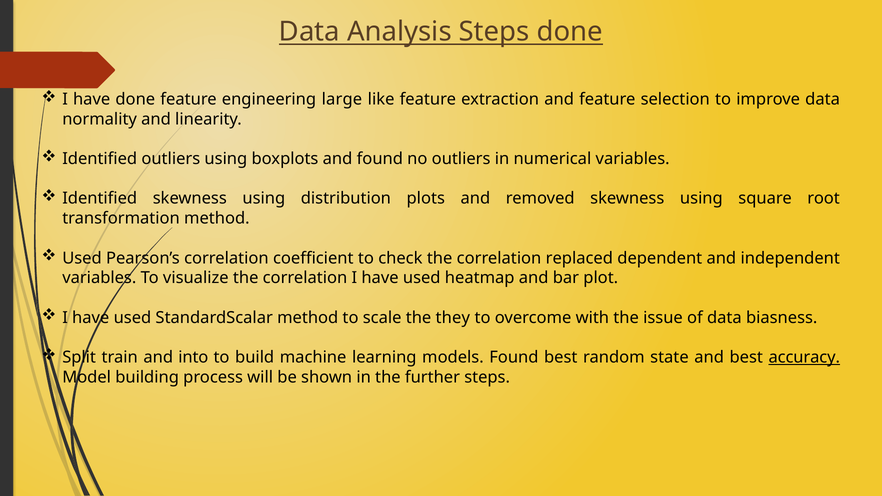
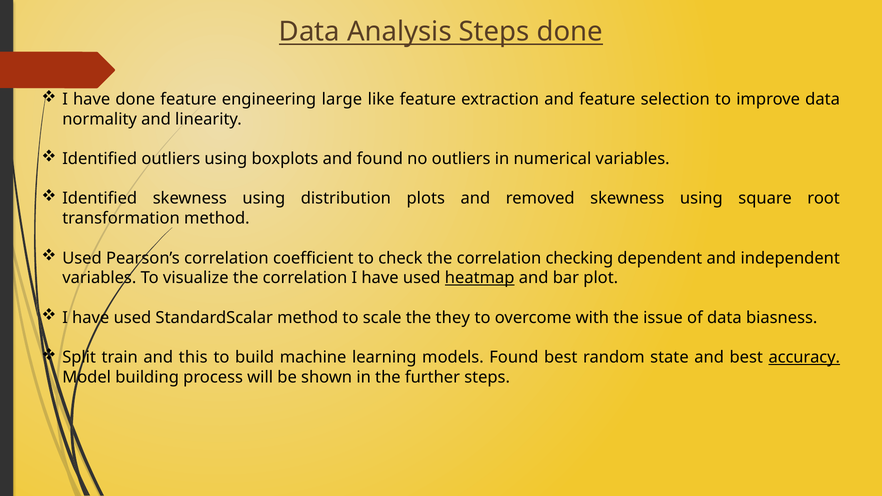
replaced: replaced -> checking
heatmap underline: none -> present
into: into -> this
